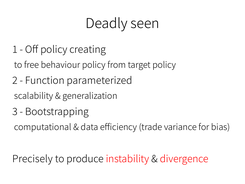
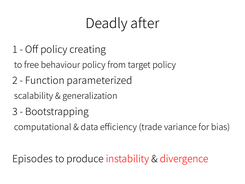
seen: seen -> after
Precisely: Precisely -> Episodes
